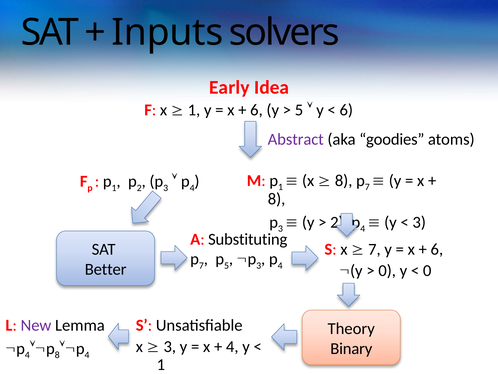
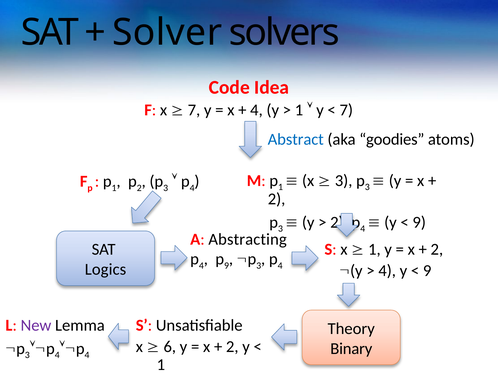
Inputs: Inputs -> Solver
Early: Early -> Code
1 at (194, 110): 1 -> 7
6 at (256, 110): 6 -> 4
5 at (299, 110): 5 -> 1
6 at (346, 110): 6 -> 7
Abstract colour: purple -> blue
8 at (344, 180): 8 -> 3
7 at (367, 187): 7 -> 3
8 at (277, 199): 8 -> 2
3 at (419, 222): 3 -> 9
Substituting: Substituting -> Abstracting
7 at (374, 249): 7 -> 1
6 at (437, 249): 6 -> 2
7 at (201, 265): 7 -> 4
5 at (227, 265): 5 -> 9
Better: Better -> Logics
0 at (387, 270): 0 -> 4
0 at (427, 270): 0 -> 9
3 at (170, 346): 3 -> 6
4 at (232, 346): 4 -> 2
4 at (27, 355): 4 -> 3
8 at (57, 355): 8 -> 4
